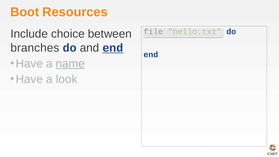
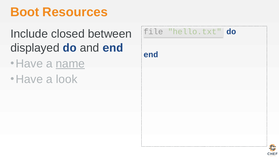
choice: choice -> closed
branches: branches -> displayed
end at (113, 48) underline: present -> none
